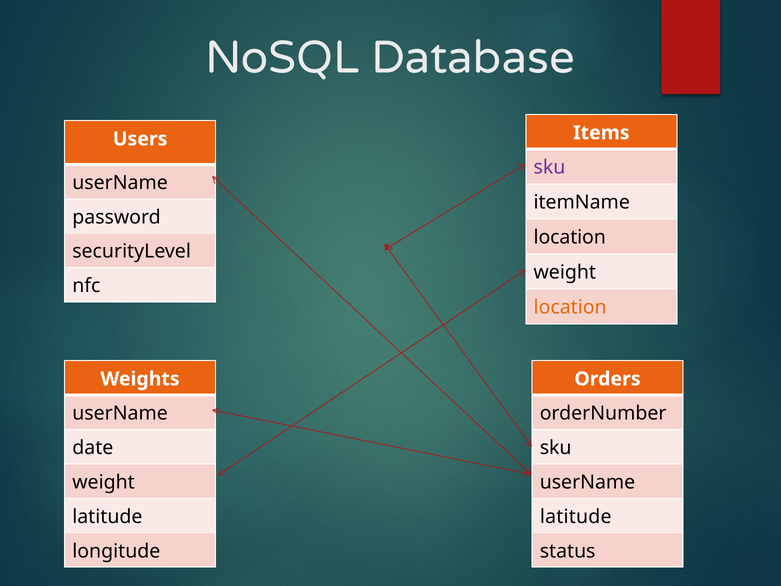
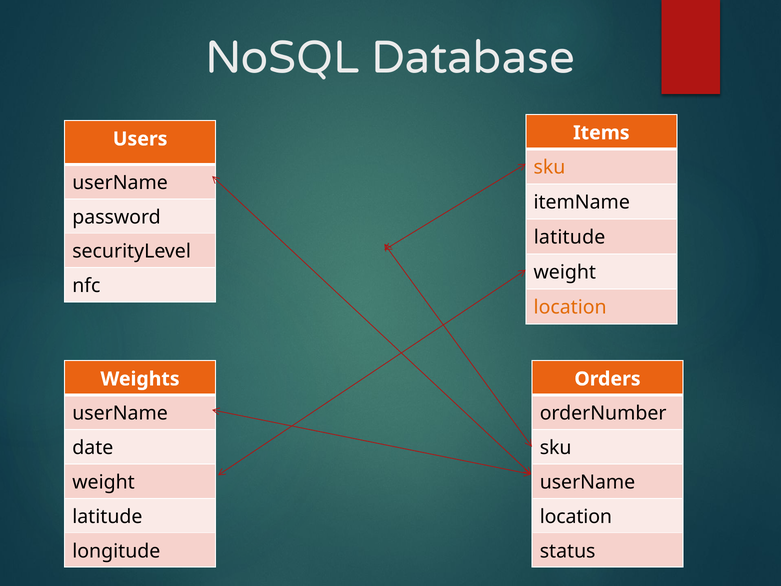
sku at (549, 167) colour: purple -> orange
location at (570, 237): location -> latitude
latitude at (576, 516): latitude -> location
